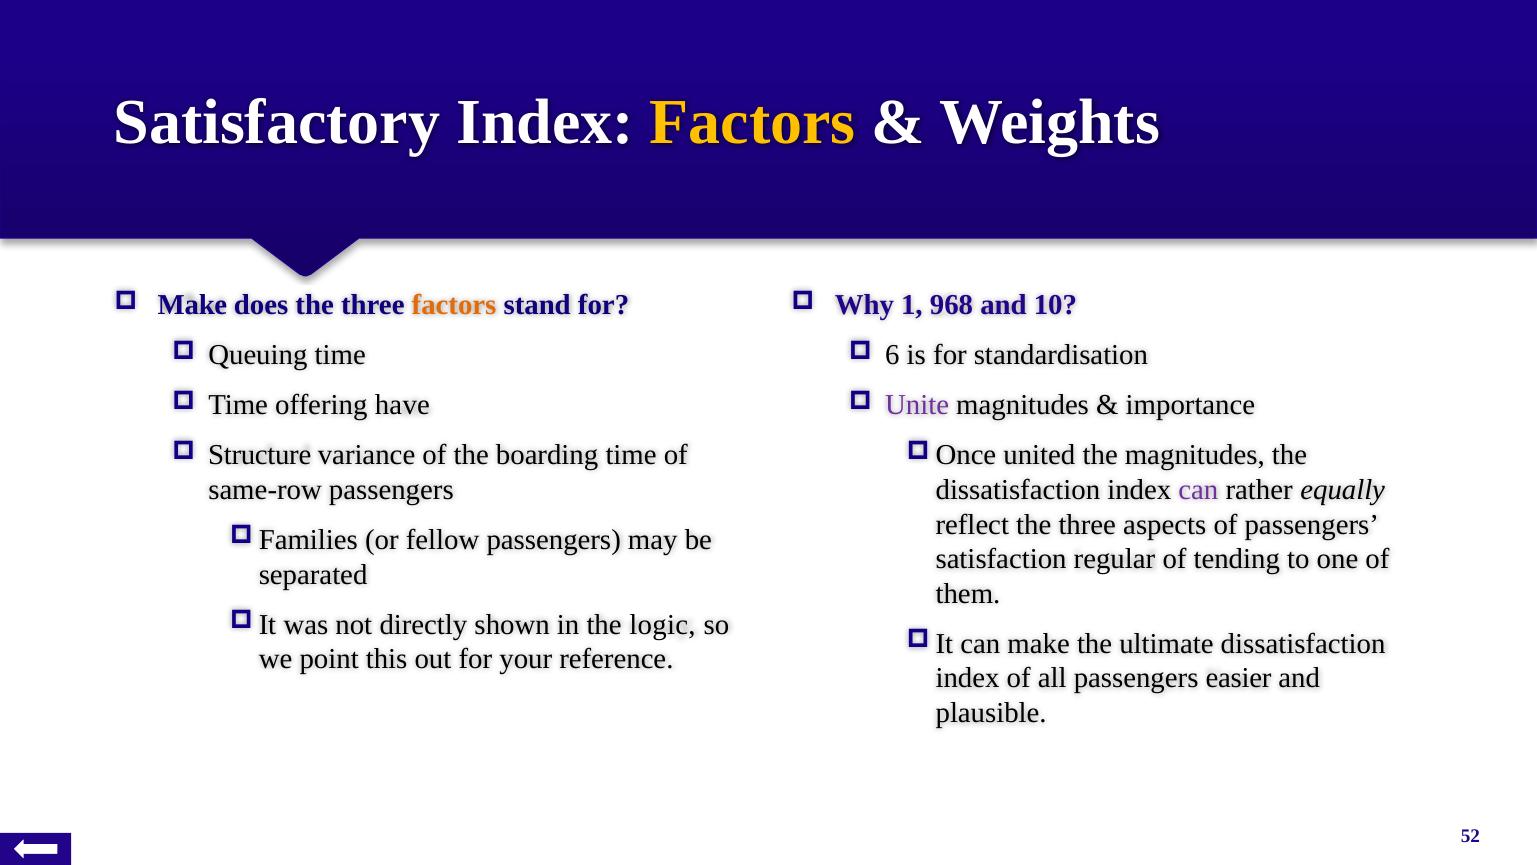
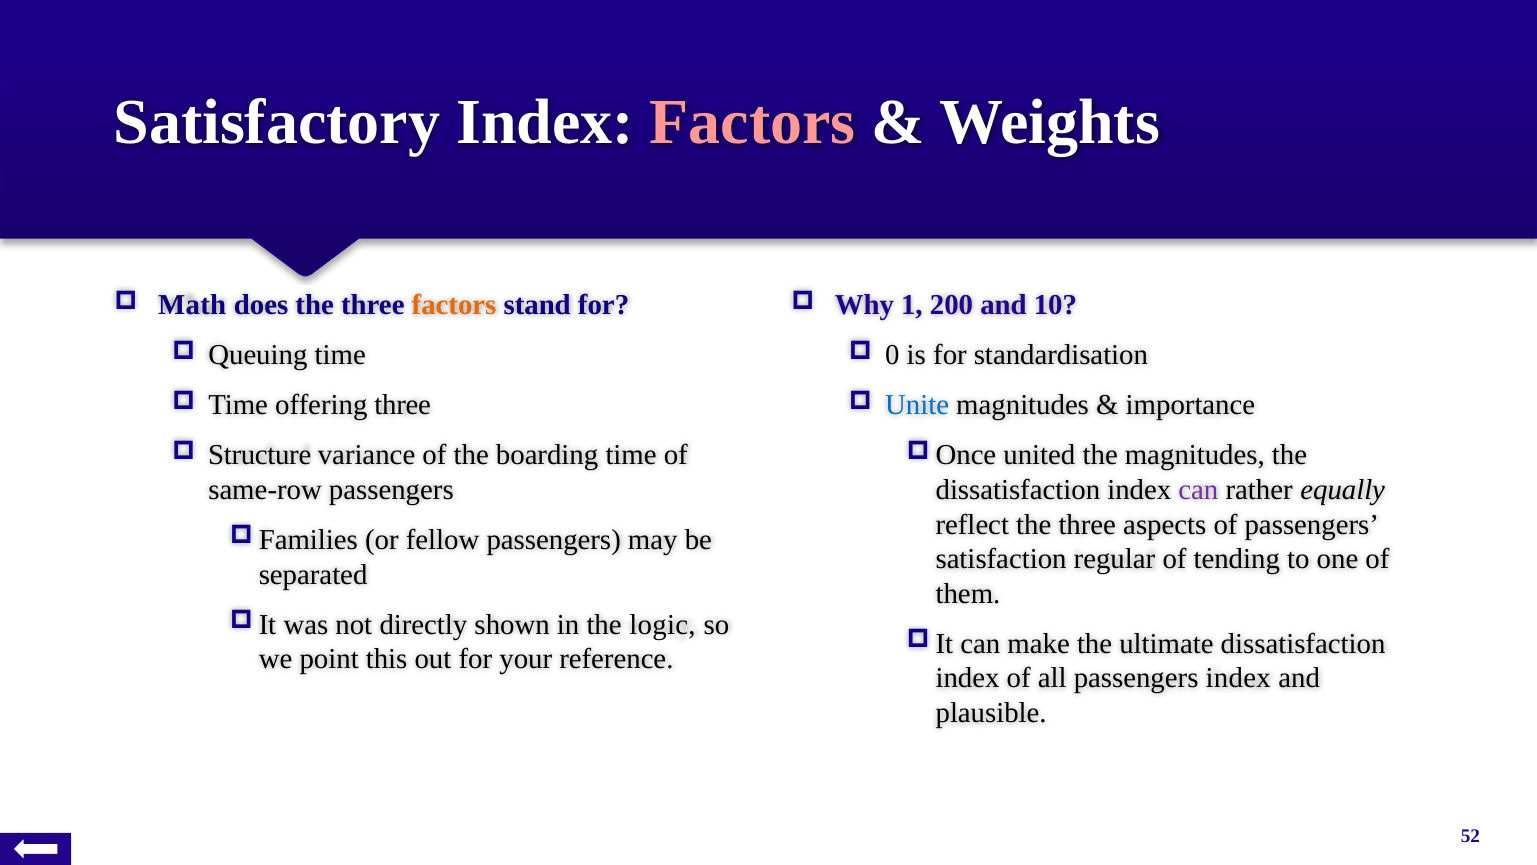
Factors at (753, 122) colour: yellow -> pink
Make at (193, 305): Make -> Math
968: 968 -> 200
6: 6 -> 0
offering have: have -> three
Unite colour: purple -> blue
passengers easier: easier -> index
